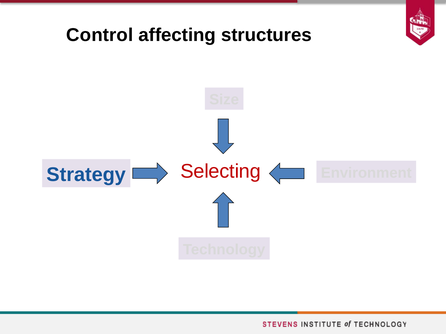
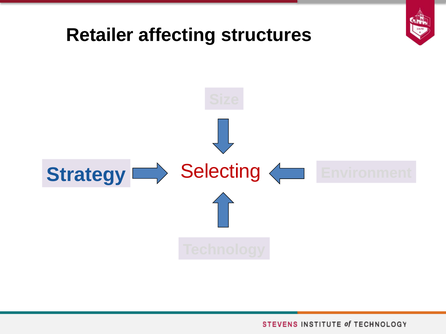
Control: Control -> Retailer
